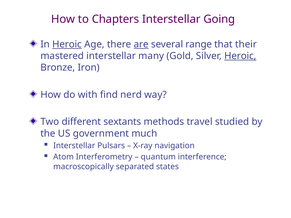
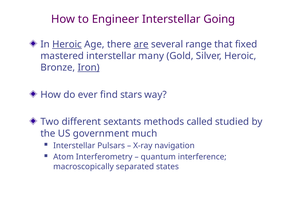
Chapters: Chapters -> Engineer
their: their -> fixed
Heroic at (240, 56) underline: present -> none
Iron underline: none -> present
with: with -> ever
nerd: nerd -> stars
travel: travel -> called
